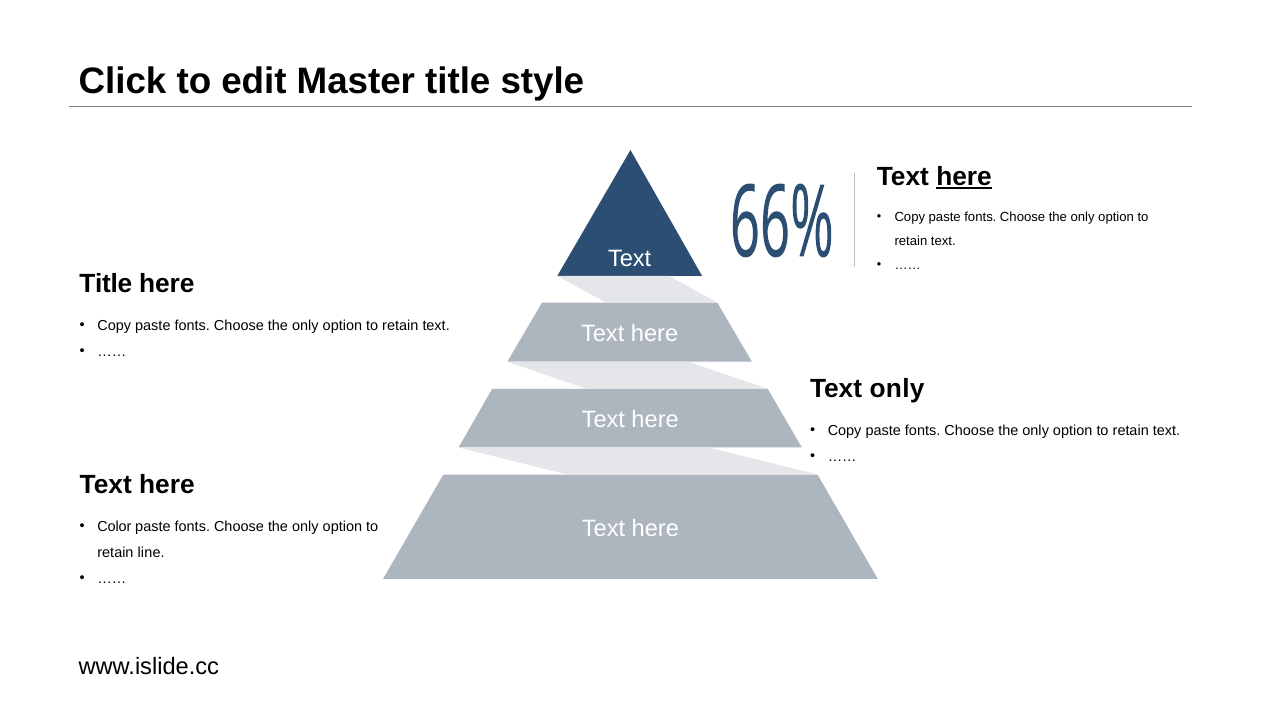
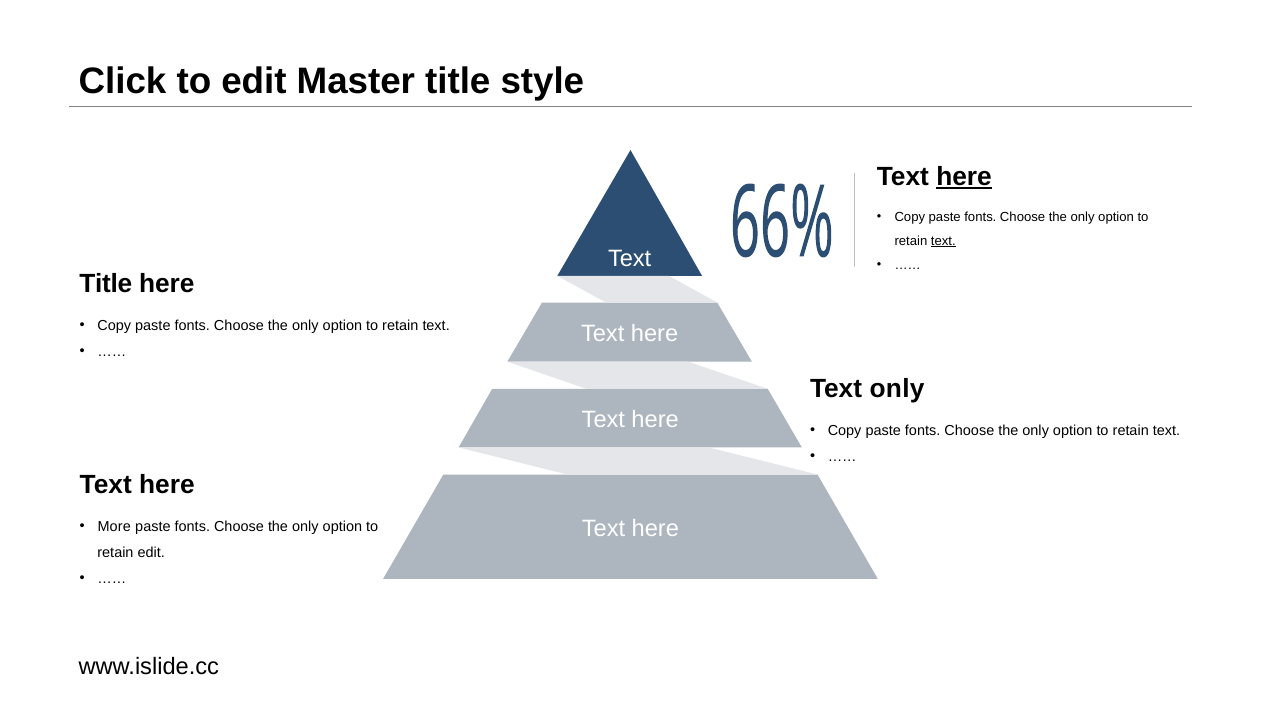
text at (943, 241) underline: none -> present
Color: Color -> More
retain line: line -> edit
